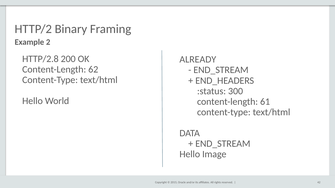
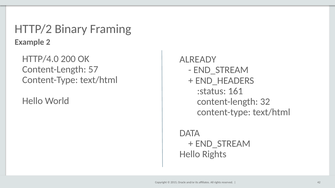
HTTP/2.8: HTTP/2.8 -> HTTP/4.0
62: 62 -> 57
300: 300 -> 161
61: 61 -> 32
Hello Image: Image -> Rights
